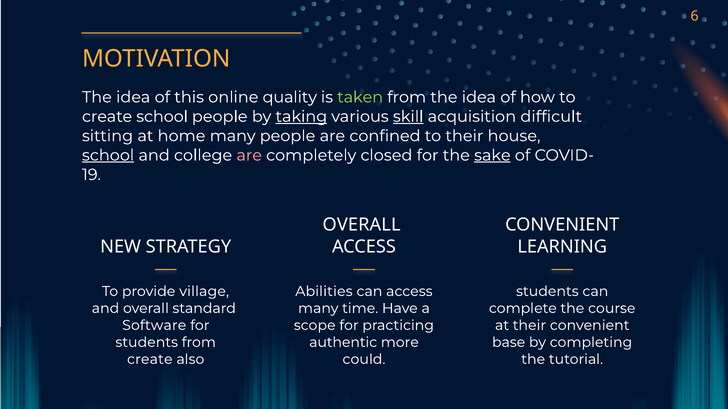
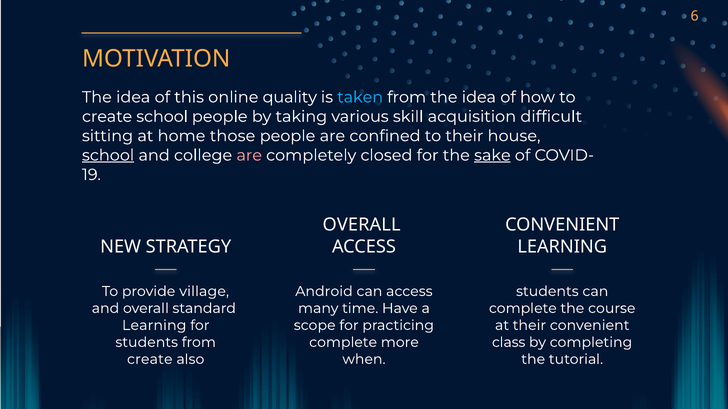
taken colour: light green -> light blue
taking underline: present -> none
skill underline: present -> none
home many: many -> those
Abilities: Abilities -> Android
Software at (154, 326): Software -> Learning
authentic at (343, 343): authentic -> complete
base: base -> class
could: could -> when
